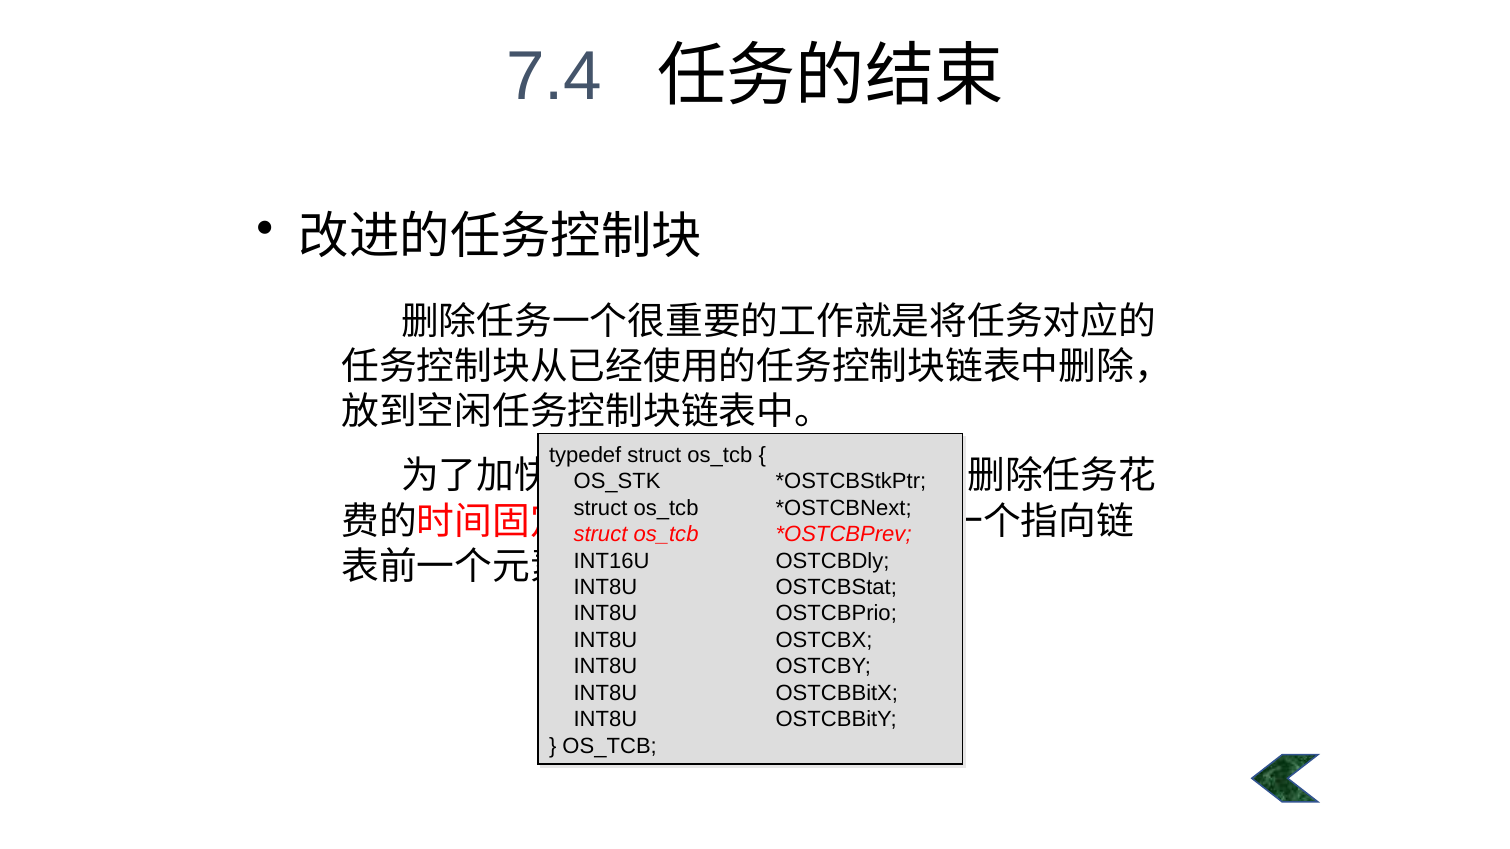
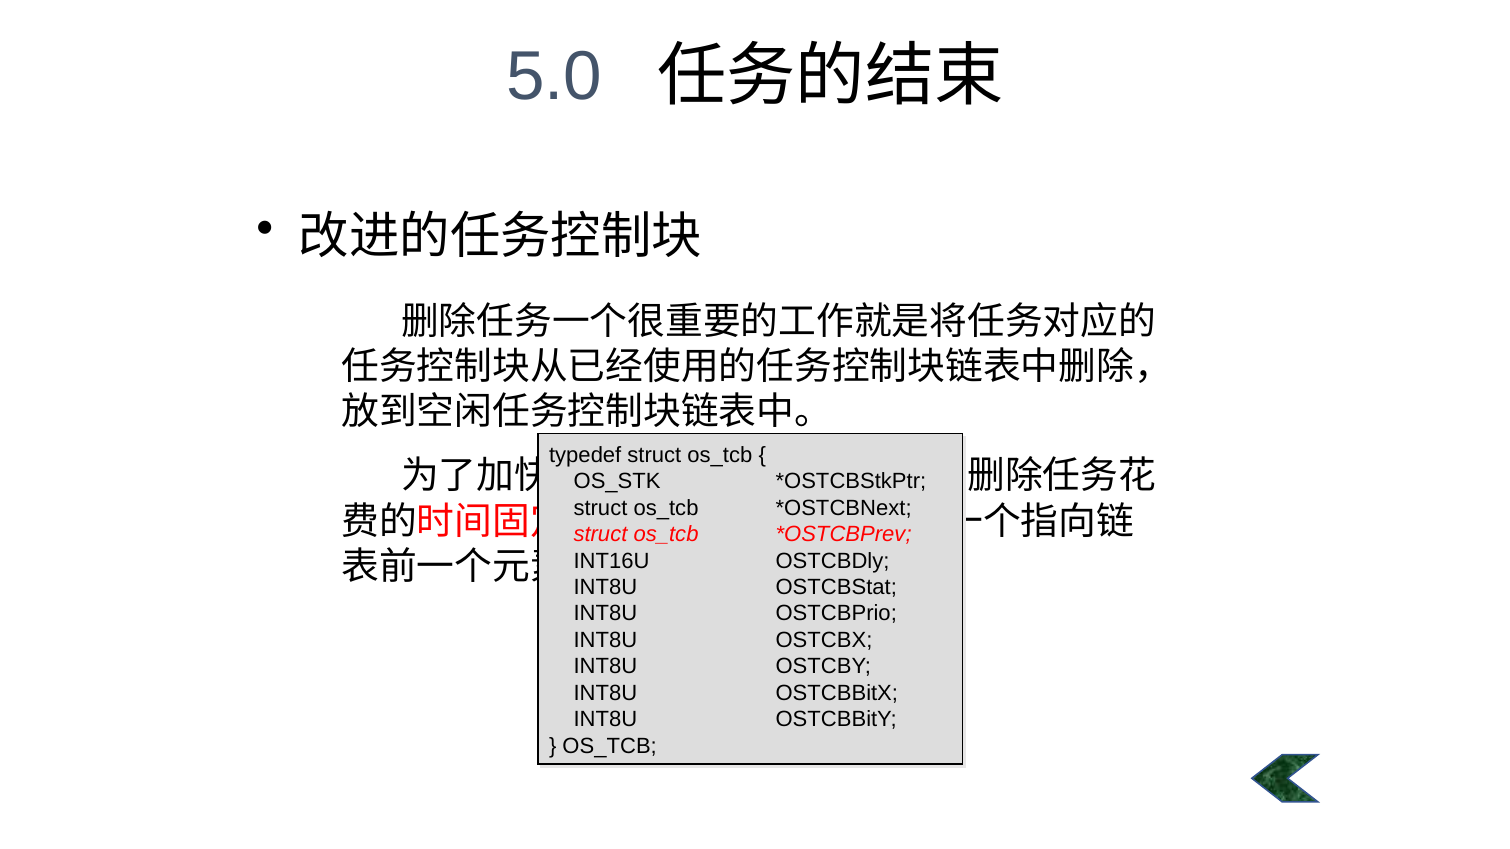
7.4: 7.4 -> 5.0
